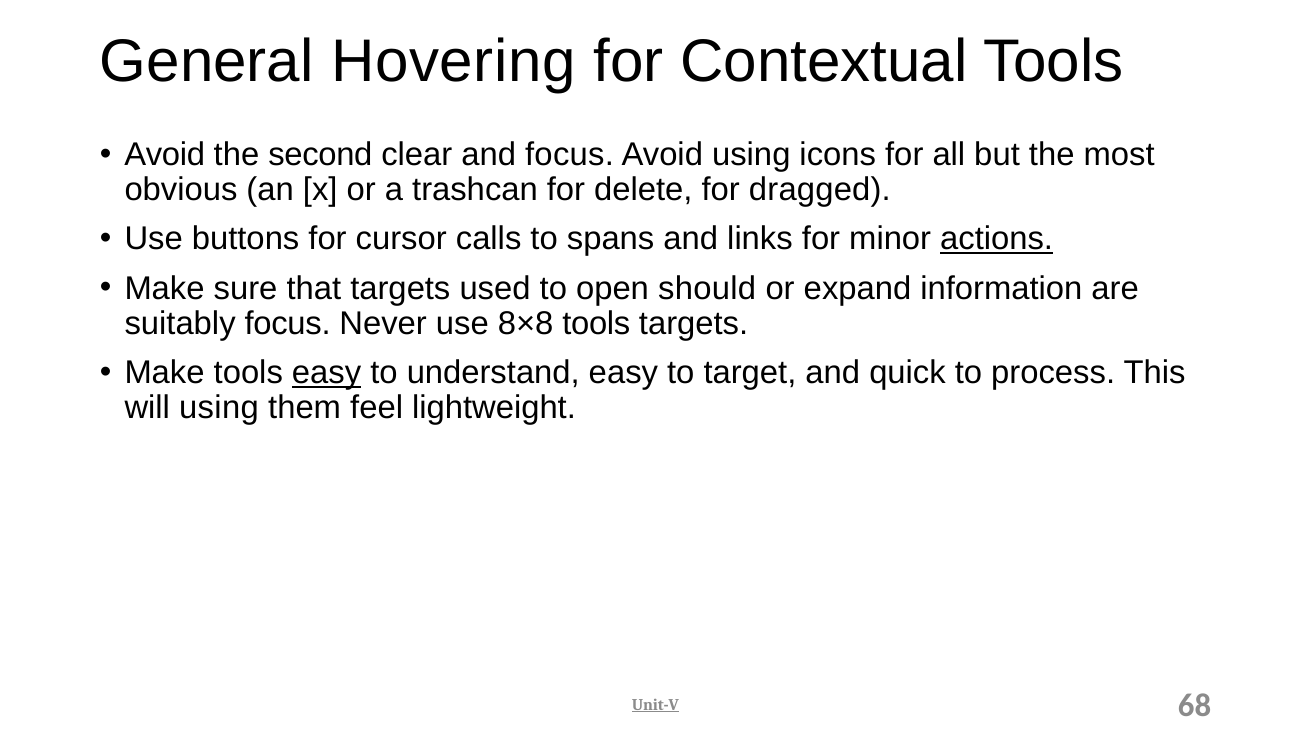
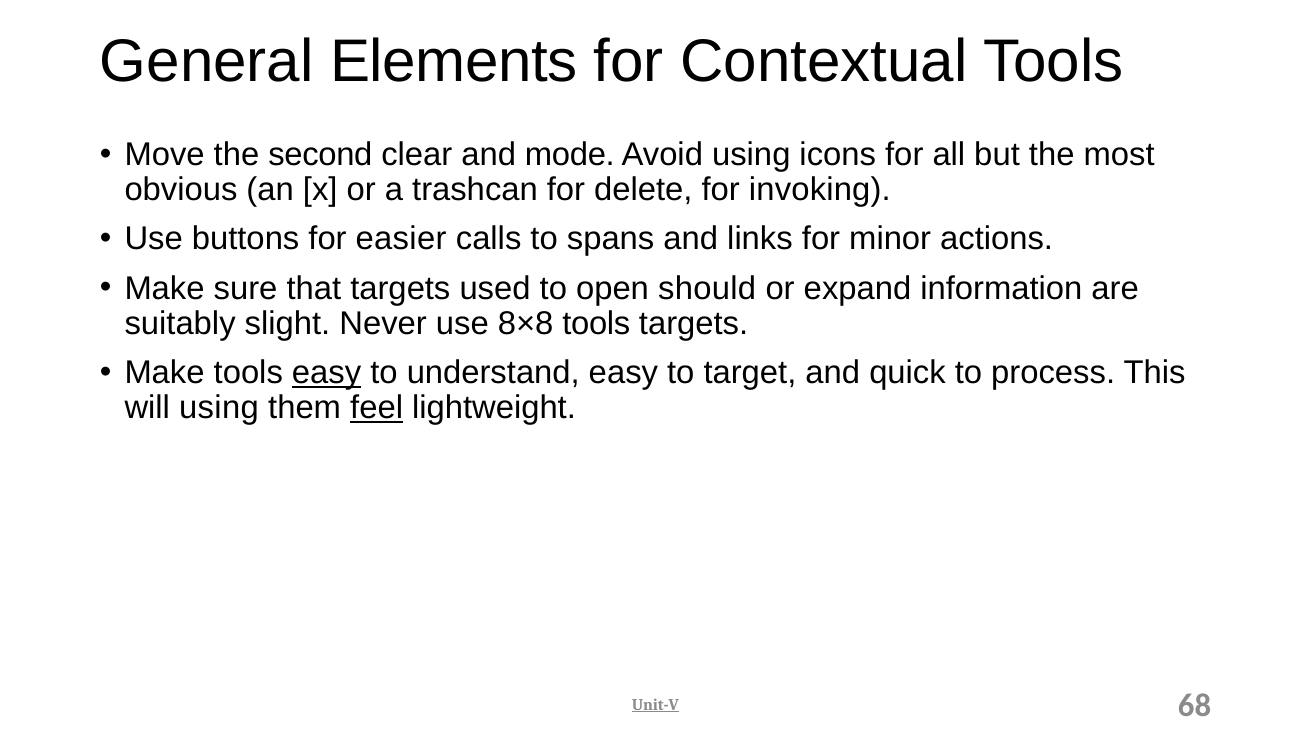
Hovering: Hovering -> Elements
Avoid at (165, 155): Avoid -> Move
and focus: focus -> mode
dragged: dragged -> invoking
cursor: cursor -> easier
actions underline: present -> none
suitably focus: focus -> slight
feel underline: none -> present
